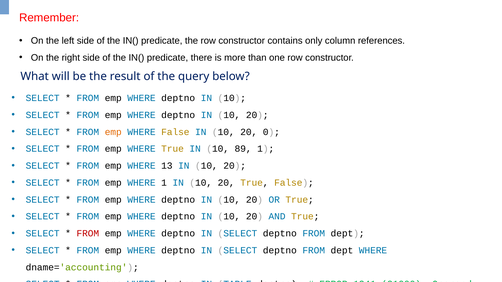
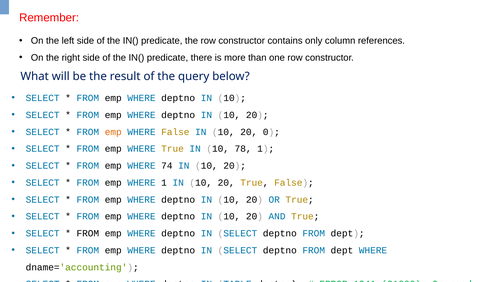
89: 89 -> 78
13: 13 -> 74
FROM at (88, 234) colour: red -> black
